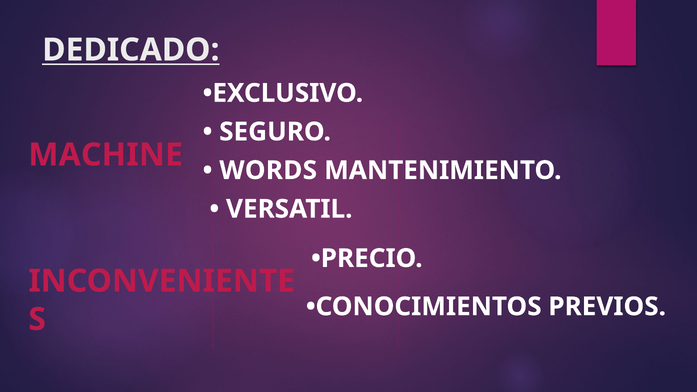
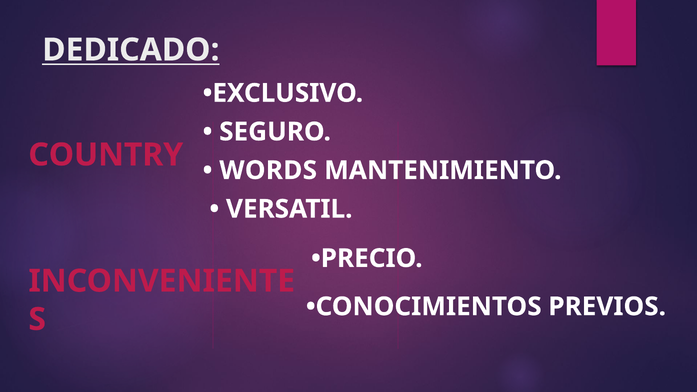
MACHINE: MACHINE -> COUNTRY
